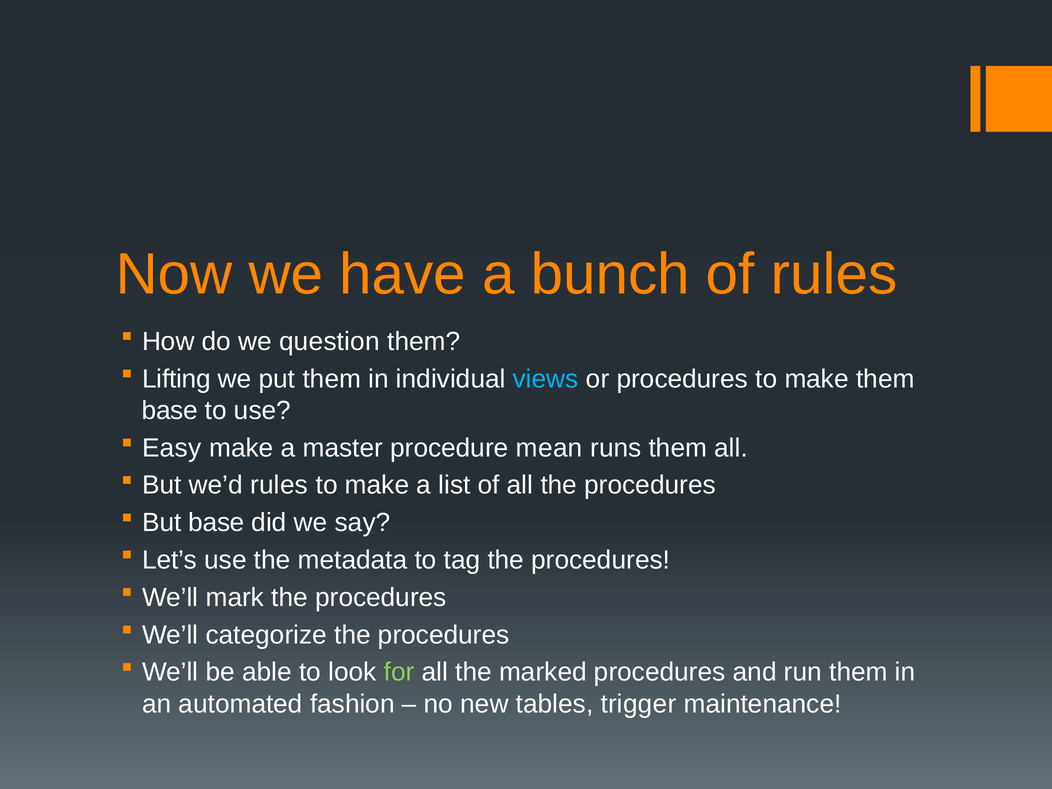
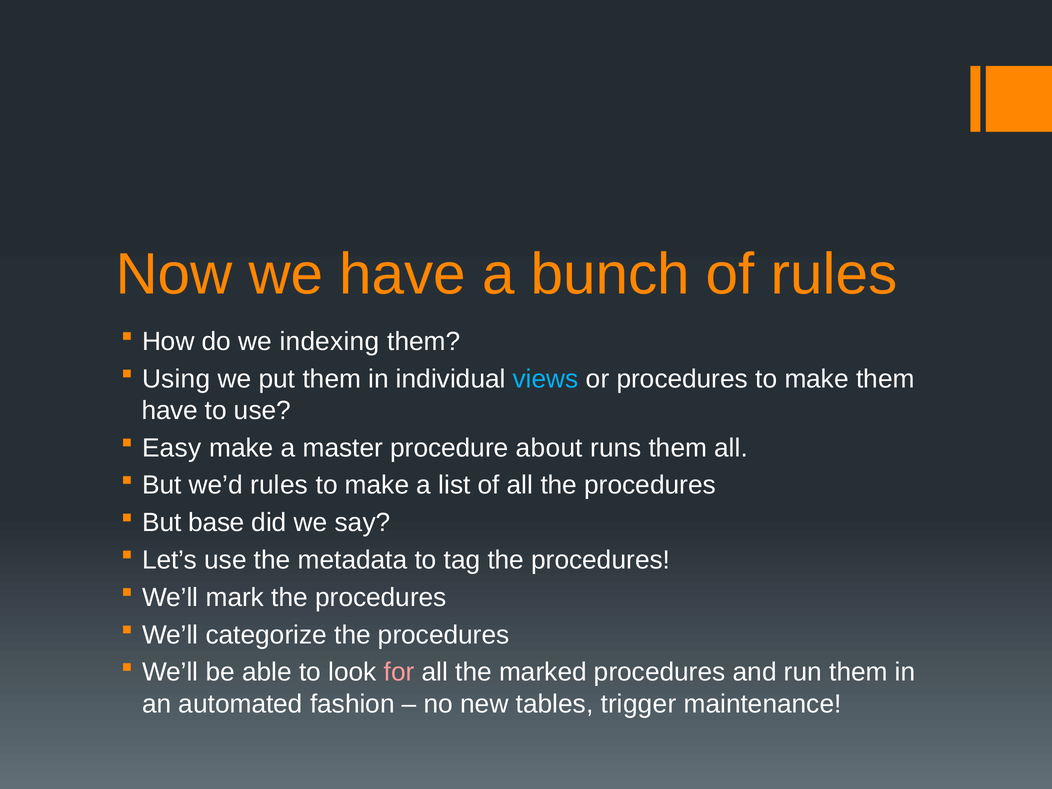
question: question -> indexing
Lifting: Lifting -> Using
base at (170, 411): base -> have
mean: mean -> about
for colour: light green -> pink
